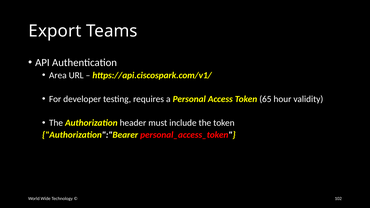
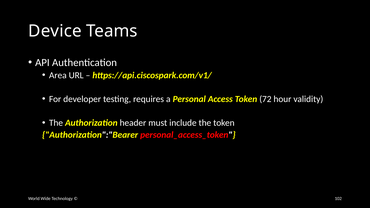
Export: Export -> Device
65: 65 -> 72
